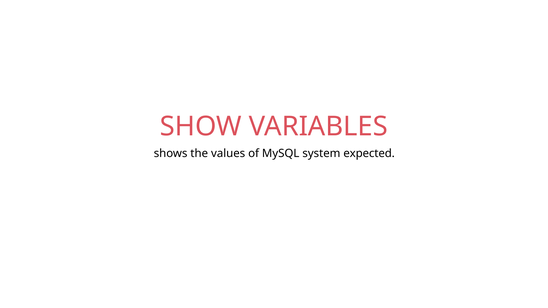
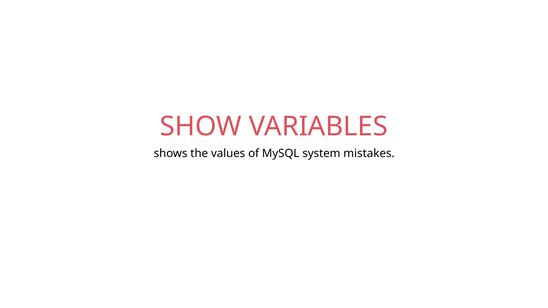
expected: expected -> mistakes
